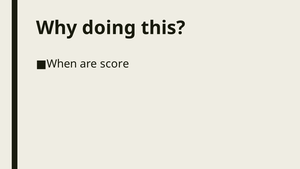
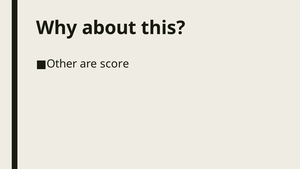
doing: doing -> about
When: When -> Other
